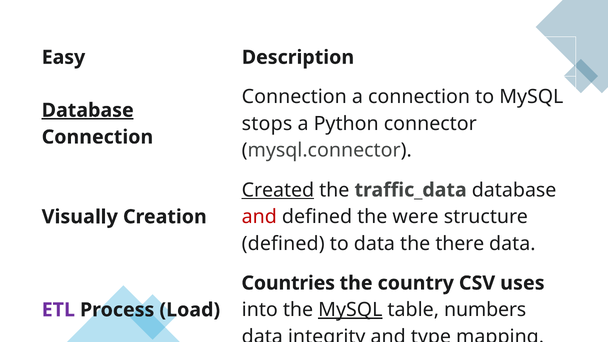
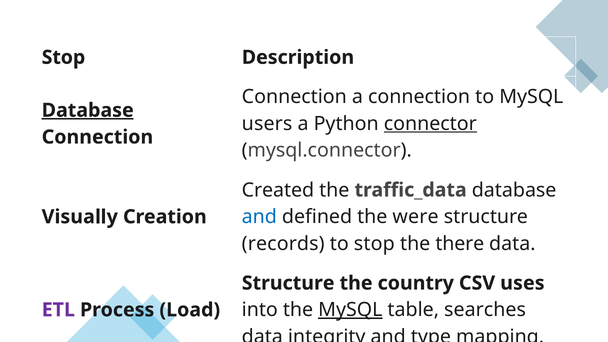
Easy at (63, 57): Easy -> Stop
stops: stops -> users
connector underline: none -> present
Created underline: present -> none
and at (259, 217) colour: red -> blue
defined at (283, 244): defined -> records
to data: data -> stop
Countries at (288, 283): Countries -> Structure
numbers: numbers -> searches
